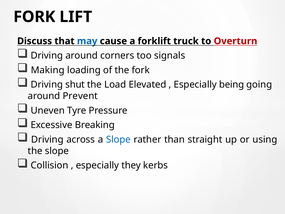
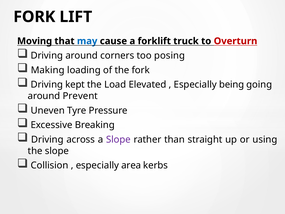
Discuss: Discuss -> Moving
signals: signals -> posing
shut: shut -> kept
Slope at (118, 139) colour: blue -> purple
they: they -> area
